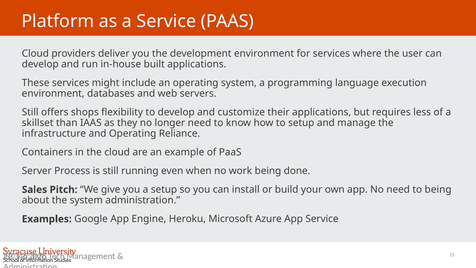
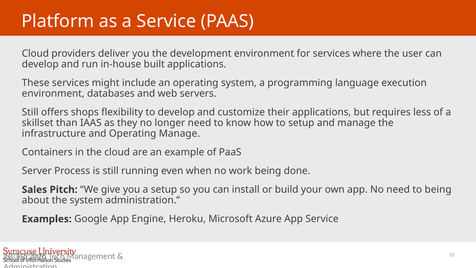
Operating Reliance: Reliance -> Manage
